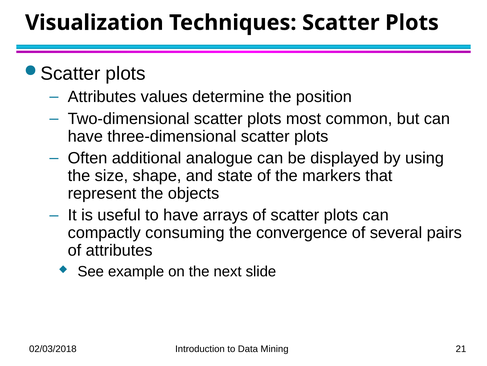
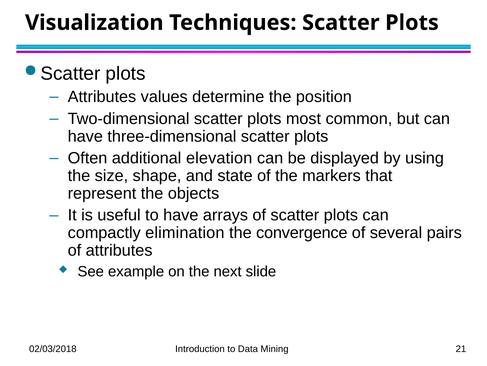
analogue: analogue -> elevation
consuming: consuming -> elimination
